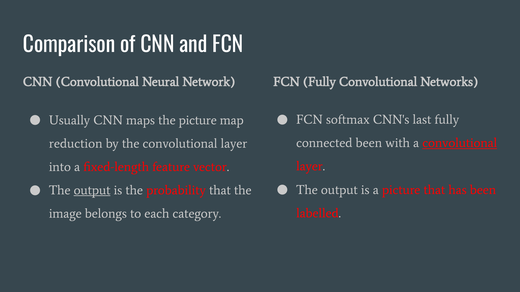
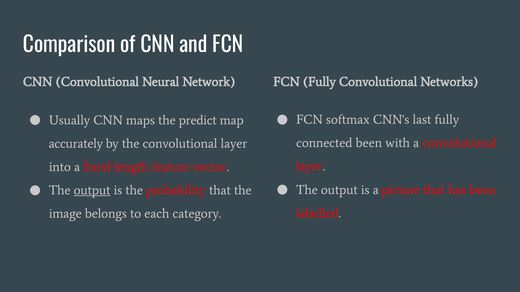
the picture: picture -> predict
convolutional at (460, 143) underline: present -> none
reduction: reduction -> accurately
